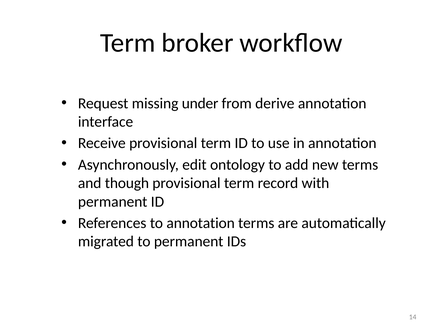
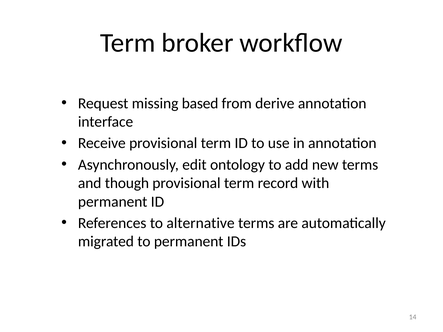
under: under -> based
to annotation: annotation -> alternative
